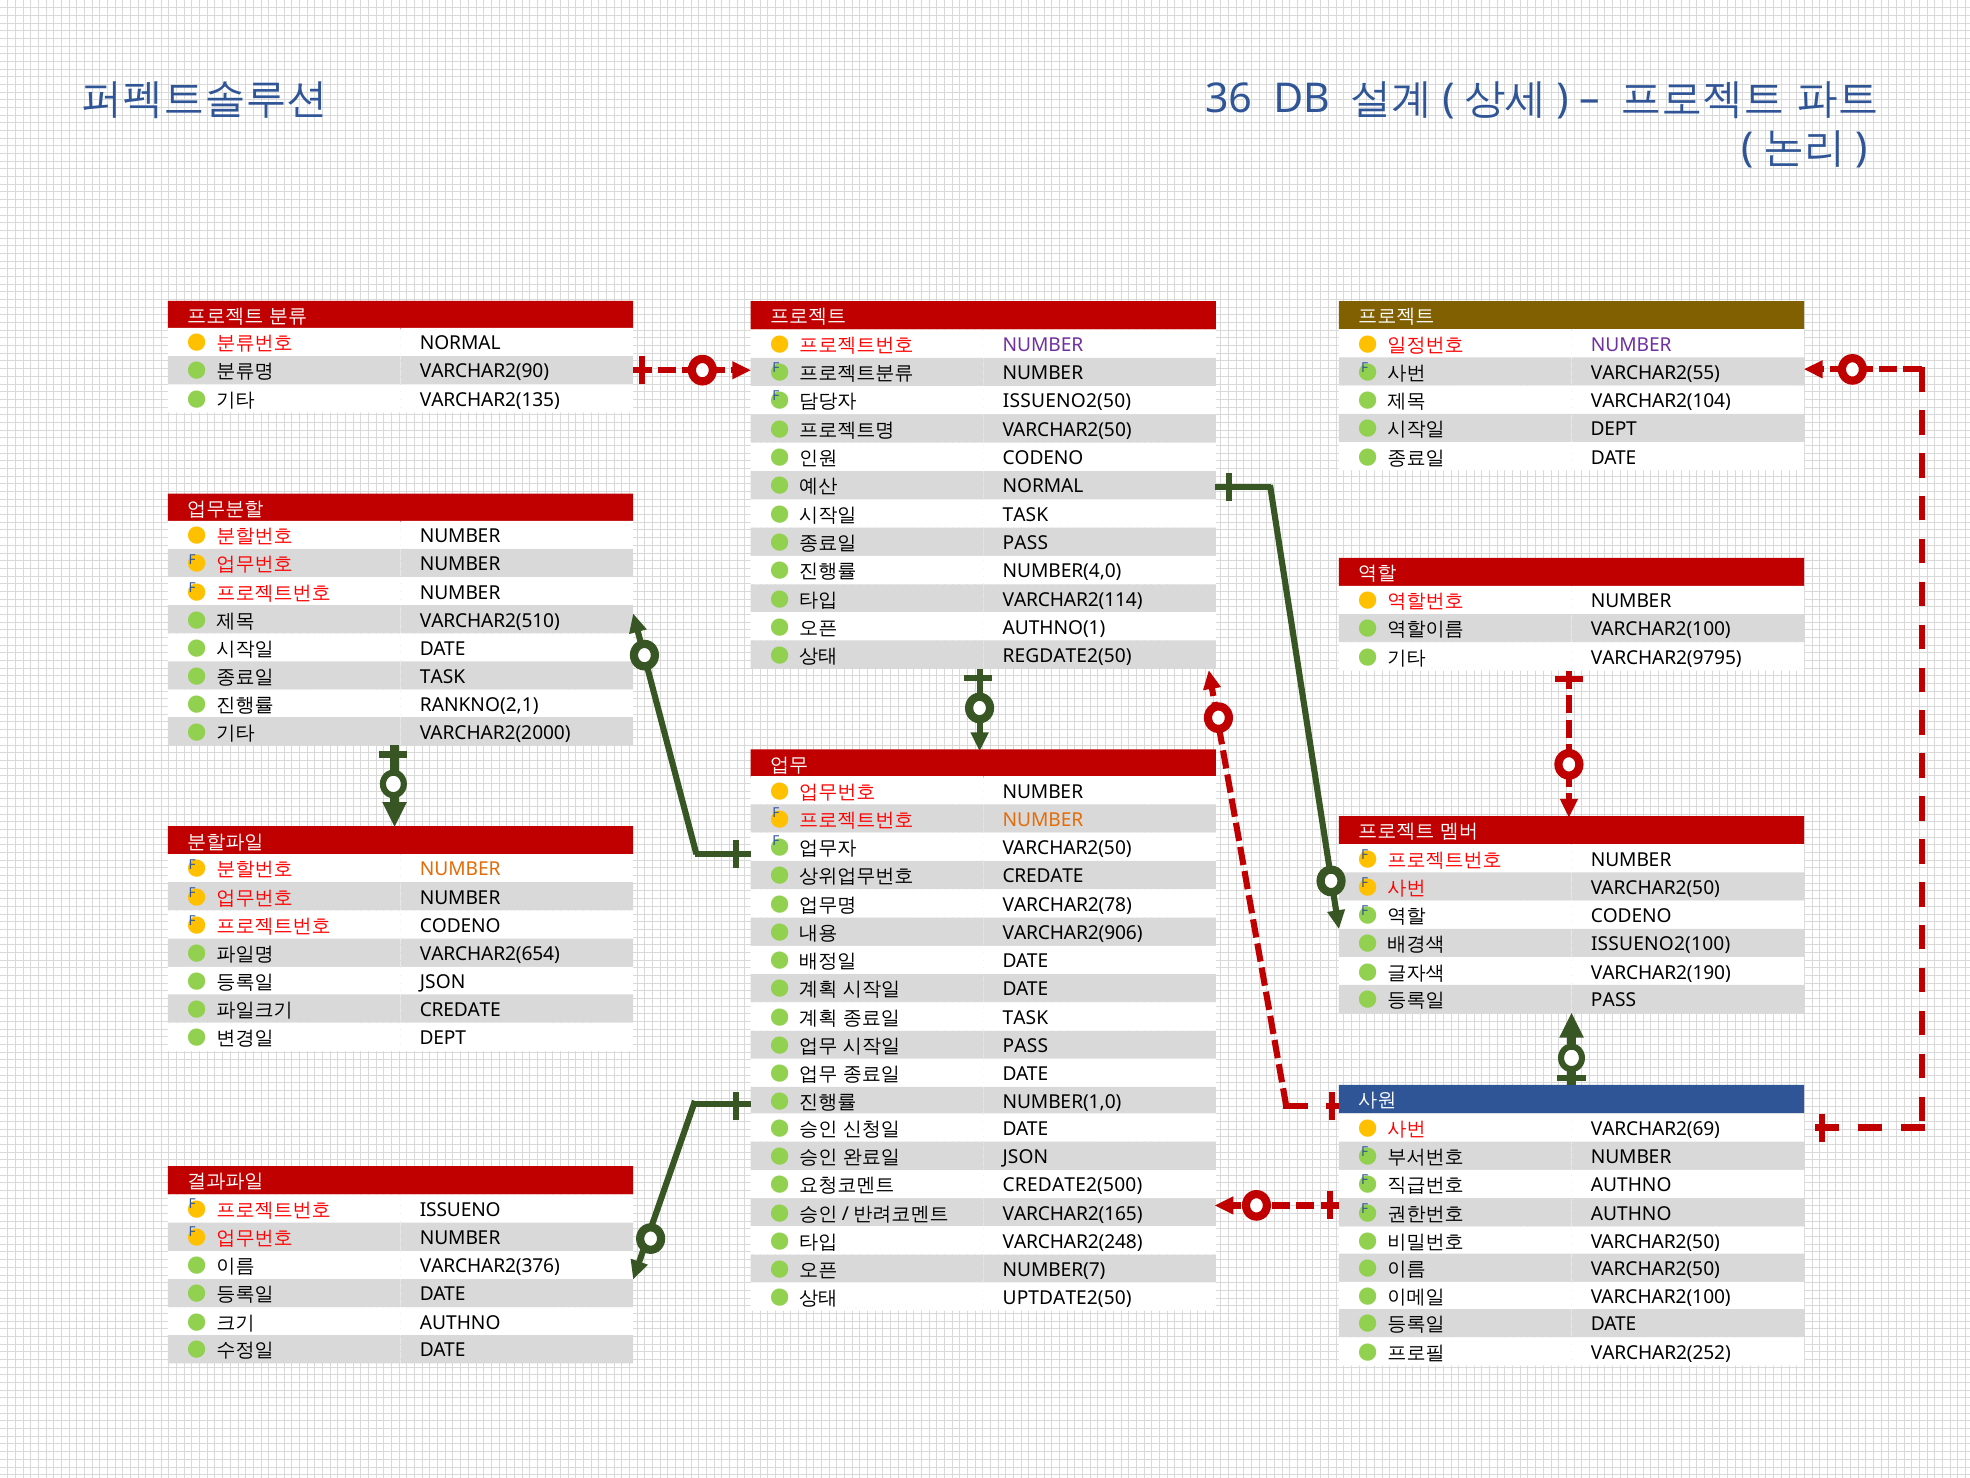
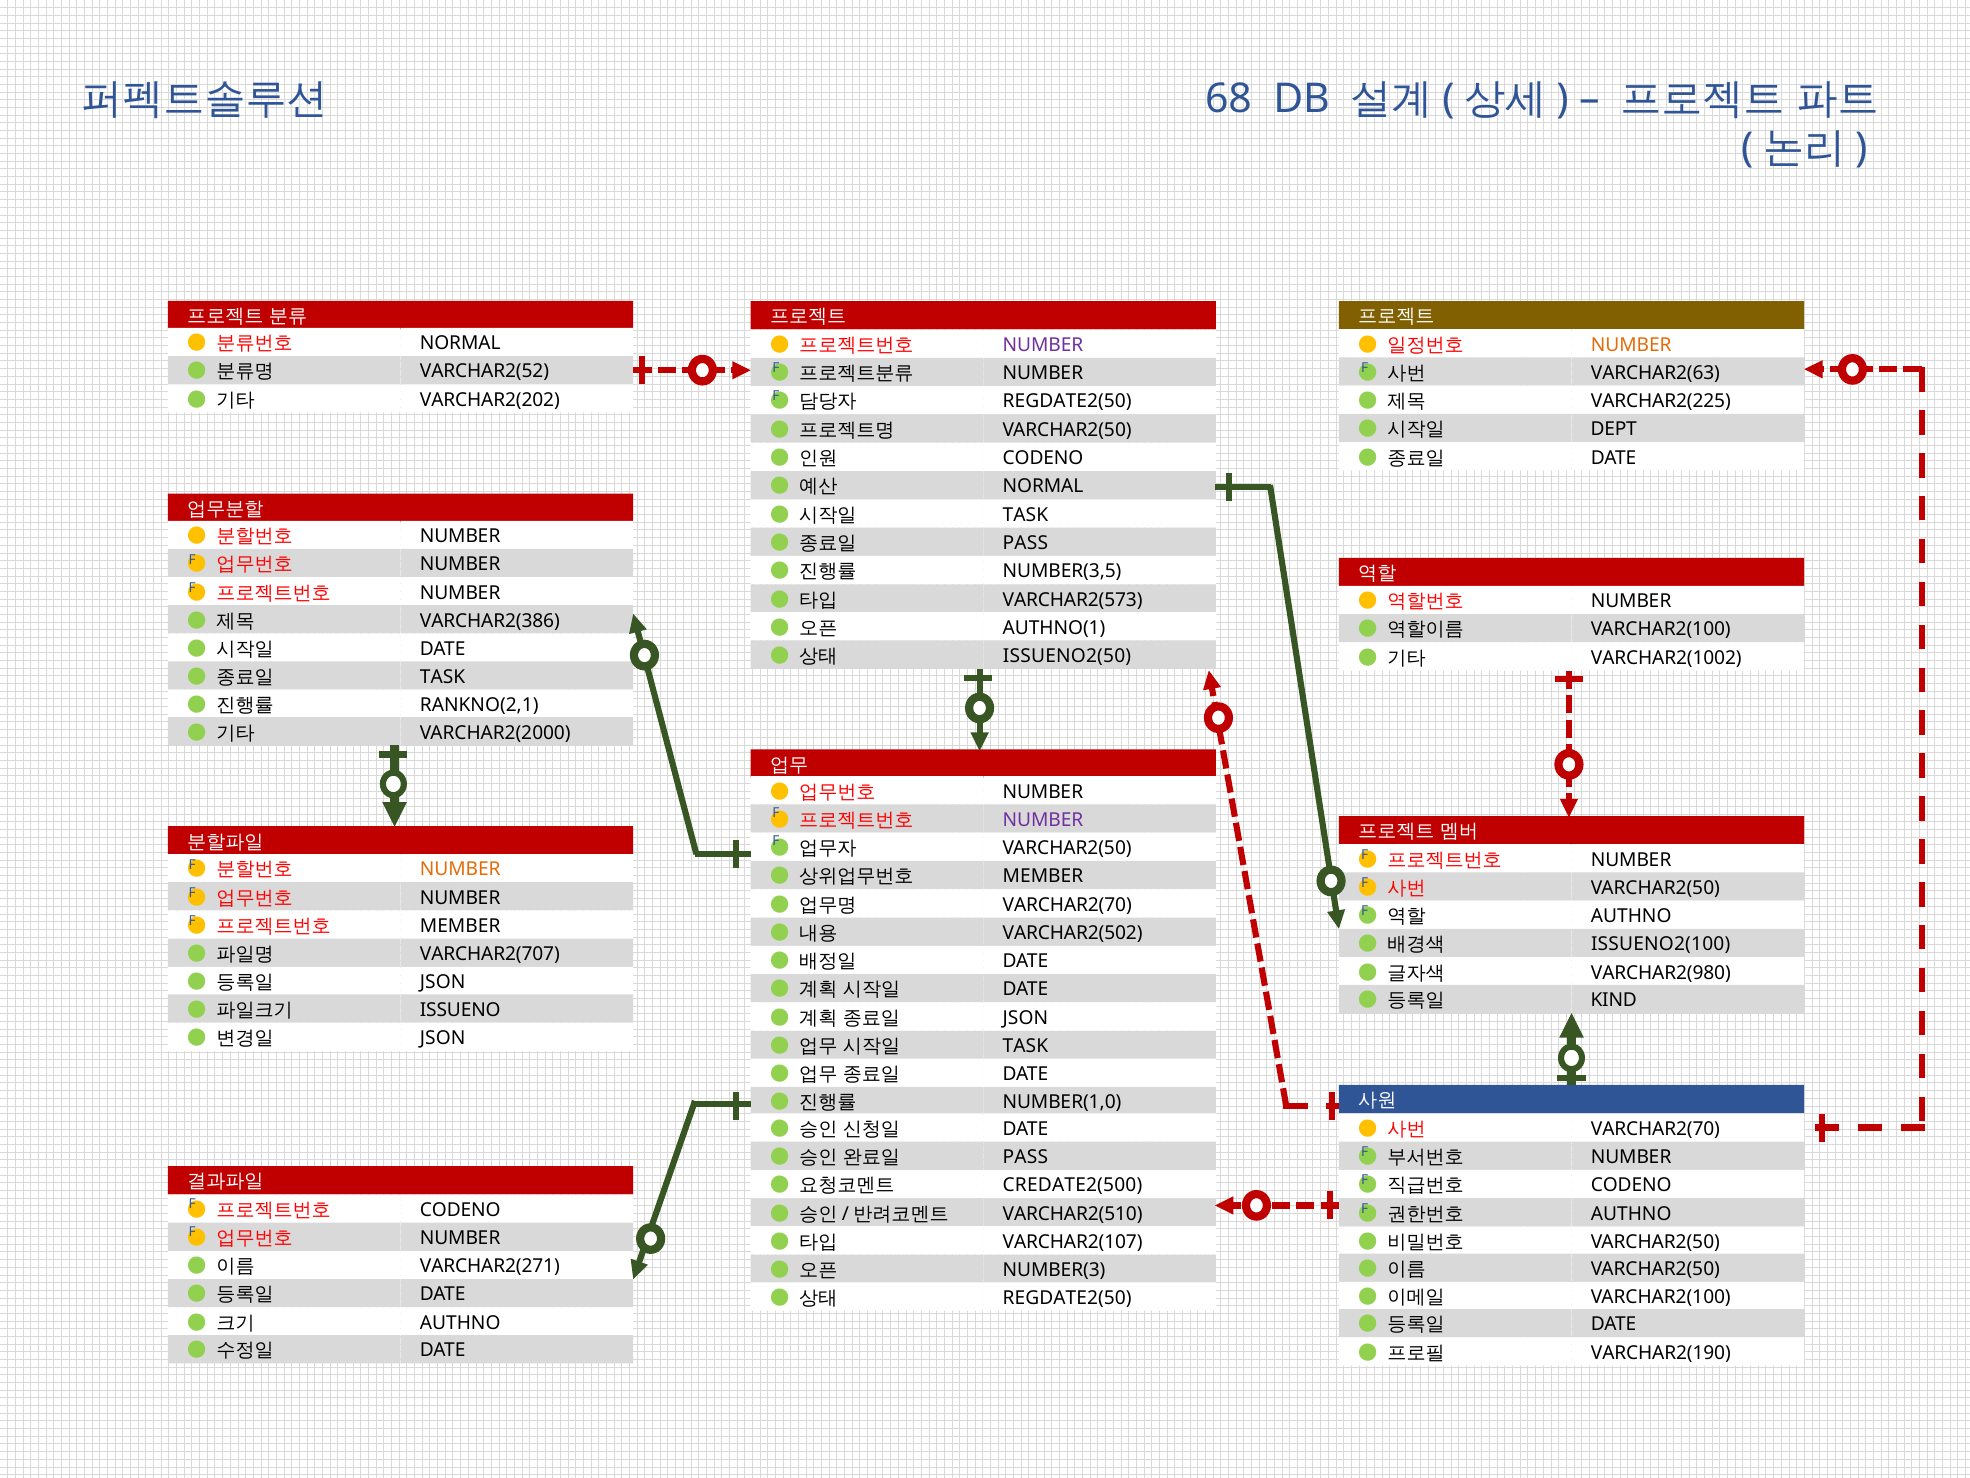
36: 36 -> 68
NUMBER at (1631, 345) colour: purple -> orange
VARCHAR2(90: VARCHAR2(90 -> VARCHAR2(52
VARCHAR2(55: VARCHAR2(55 -> VARCHAR2(63
VARCHAR2(135: VARCHAR2(135 -> VARCHAR2(202
VARCHAR2(104: VARCHAR2(104 -> VARCHAR2(225
ISSUENO2(50 at (1067, 401): ISSUENO2(50 -> REGDATE2(50
NUMBER(4,0: NUMBER(4,0 -> NUMBER(3,5
VARCHAR2(114: VARCHAR2(114 -> VARCHAR2(573
VARCHAR2(510: VARCHAR2(510 -> VARCHAR2(386
REGDATE2(50: REGDATE2(50 -> ISSUENO2(50
VARCHAR2(9795: VARCHAR2(9795 -> VARCHAR2(1002
NUMBER at (1043, 820) colour: orange -> purple
CREDATE at (1043, 876): CREDATE -> MEMBER
VARCHAR2(78 at (1067, 904): VARCHAR2(78 -> VARCHAR2(70
CODENO at (1631, 916): CODENO -> AUTHNO
CODENO at (460, 926): CODENO -> MEMBER
VARCHAR2(906: VARCHAR2(906 -> VARCHAR2(502
VARCHAR2(654: VARCHAR2(654 -> VARCHAR2(707
VARCHAR2(190: VARCHAR2(190 -> VARCHAR2(980
PASS at (1614, 1000): PASS -> KIND
CREDATE at (460, 1010): CREDATE -> ISSUENO
TASK at (1025, 1018): TASK -> JSON
DEPT at (443, 1038): DEPT -> JSON
PASS at (1025, 1046): PASS -> TASK
VARCHAR2(69 at (1655, 1129): VARCHAR2(69 -> VARCHAR2(70
JSON at (1025, 1157): JSON -> PASS
AUTHNO at (1631, 1185): AUTHNO -> CODENO
ISSUENO at (460, 1210): ISSUENO -> CODENO
VARCHAR2(165: VARCHAR2(165 -> VARCHAR2(510
VARCHAR2(248: VARCHAR2(248 -> VARCHAR2(107
VARCHAR2(376: VARCHAR2(376 -> VARCHAR2(271
NUMBER(7: NUMBER(7 -> NUMBER(3
UPTDATE2(50 at (1067, 1297): UPTDATE2(50 -> REGDATE2(50
VARCHAR2(252: VARCHAR2(252 -> VARCHAR2(190
